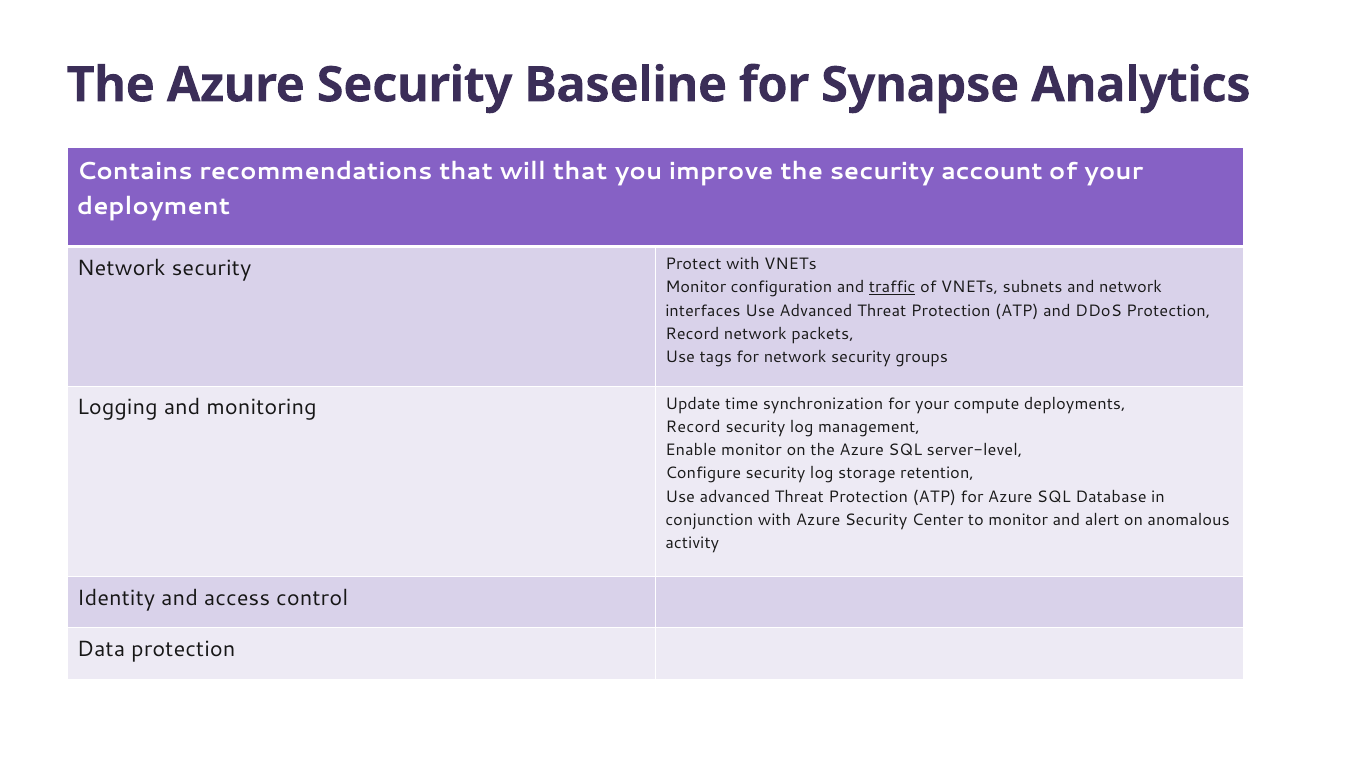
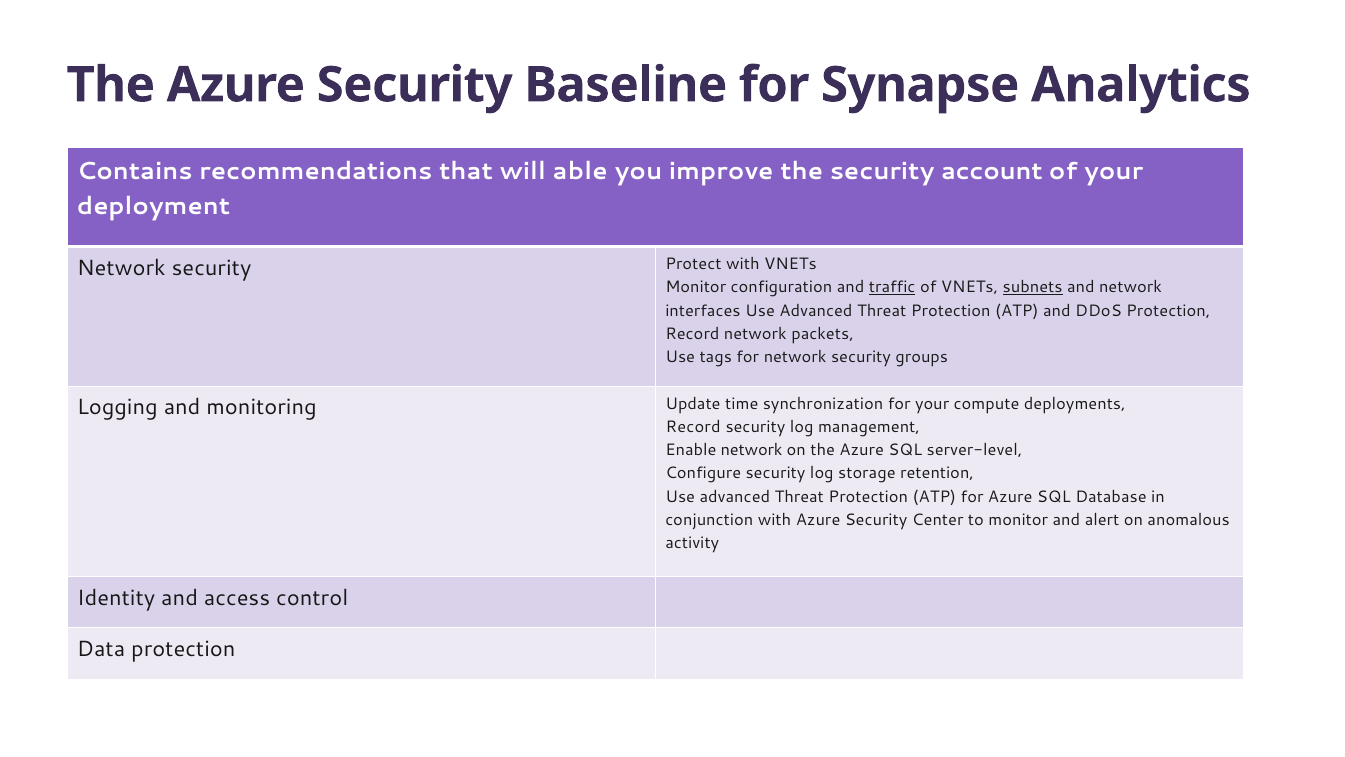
will that: that -> able
subnets underline: none -> present
Enable monitor: monitor -> network
